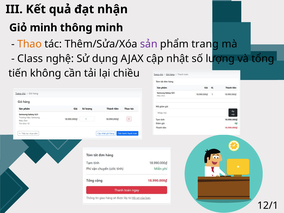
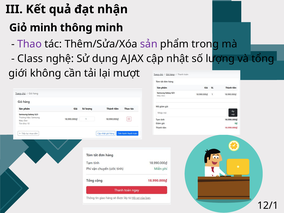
Thao colour: orange -> purple
trang: trang -> trong
tiến: tiến -> giới
chiều: chiều -> mượt
